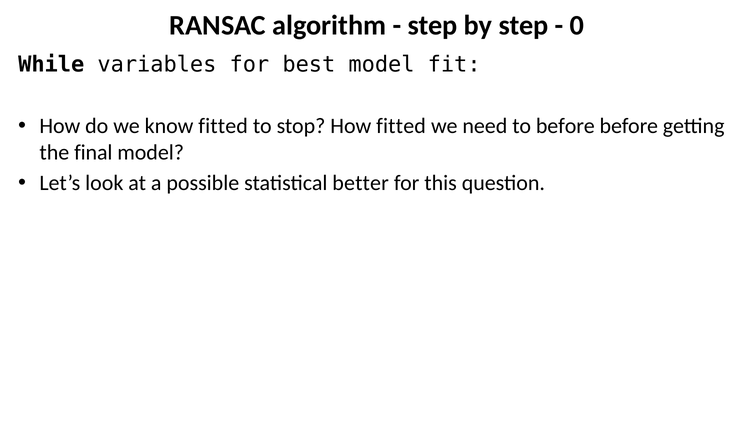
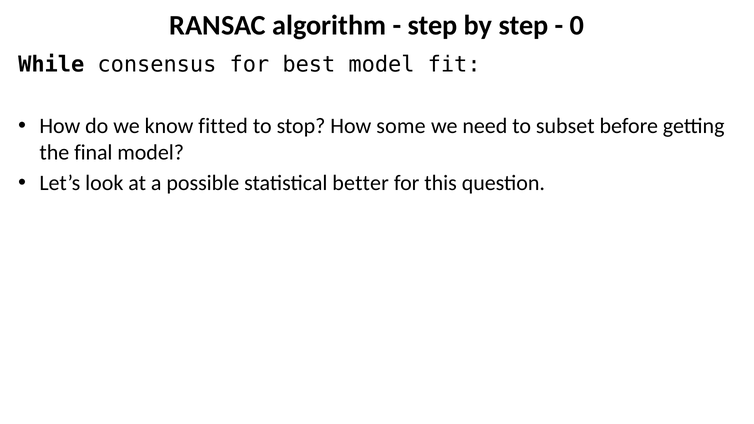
variables: variables -> consensus
How fitted: fitted -> some
to before: before -> subset
